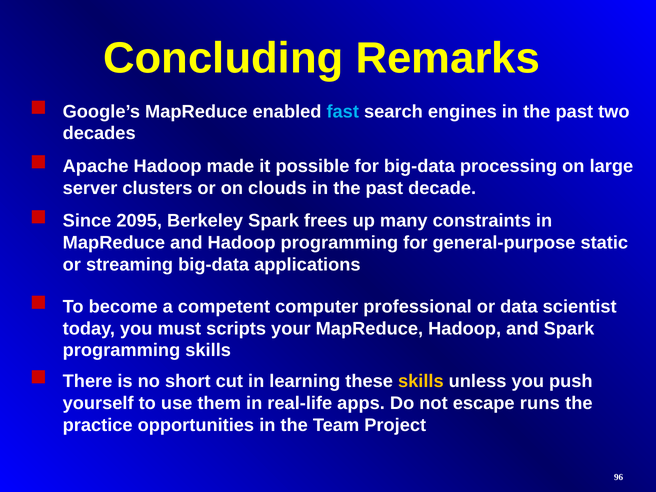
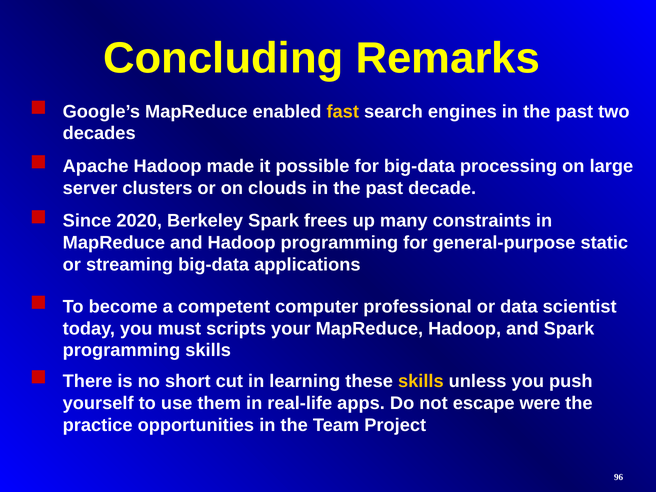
fast colour: light blue -> yellow
2095: 2095 -> 2020
runs: runs -> were
